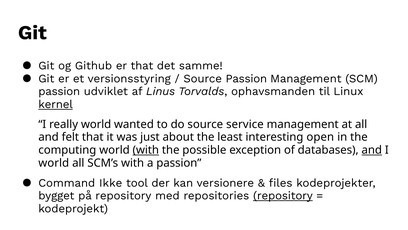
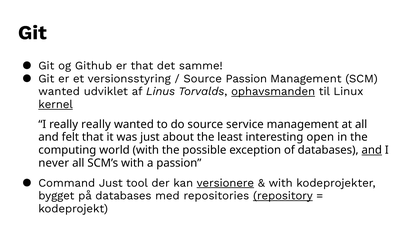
passion at (59, 91): passion -> wanted
ophavsmanden underline: none -> present
really world: world -> really
with at (146, 150) underline: present -> none
world at (54, 163): world -> never
Command Ikke: Ikke -> Just
versionere underline: none -> present
files at (281, 183): files -> with
på repository: repository -> databases
